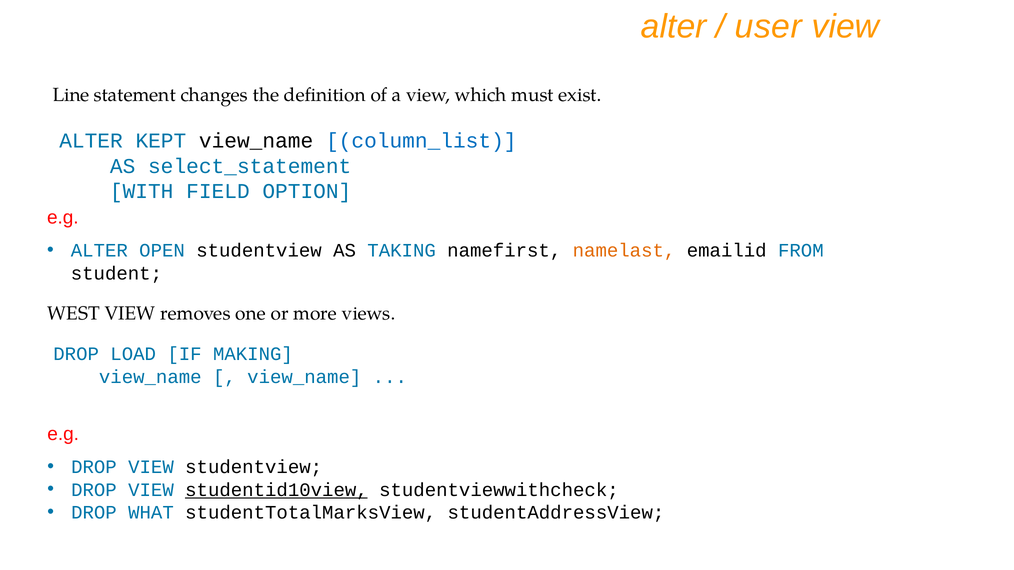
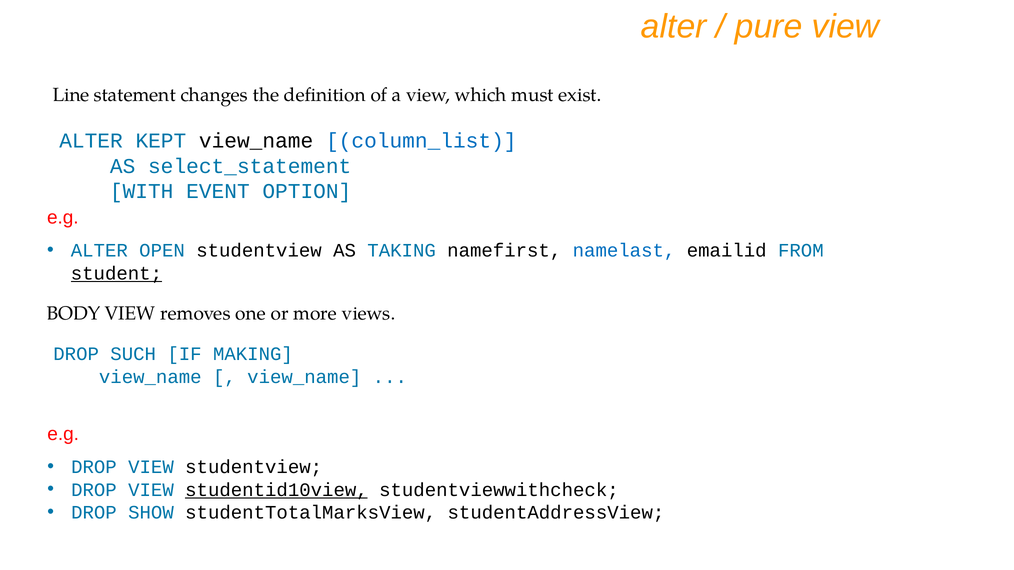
user: user -> pure
FIELD: FIELD -> EVENT
namelast colour: orange -> blue
student underline: none -> present
WEST: WEST -> BODY
LOAD: LOAD -> SUCH
WHAT: WHAT -> SHOW
